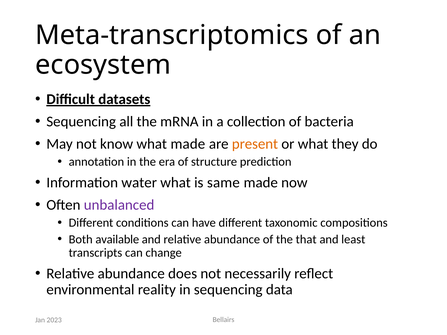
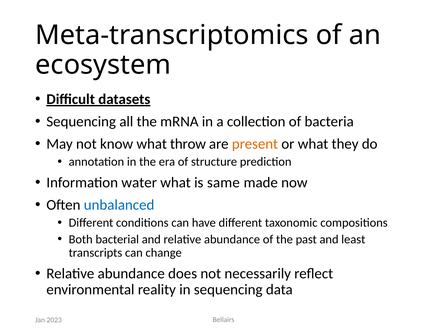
what made: made -> throw
unbalanced colour: purple -> blue
available: available -> bacterial
that: that -> past
